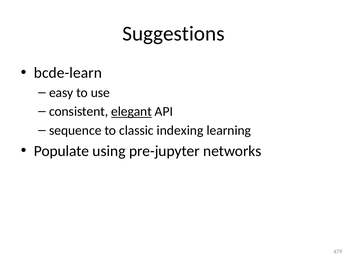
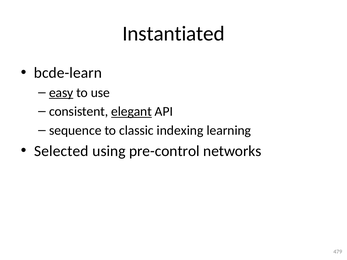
Suggestions: Suggestions -> Instantiated
easy underline: none -> present
Populate: Populate -> Selected
pre-jupyter: pre-jupyter -> pre-control
